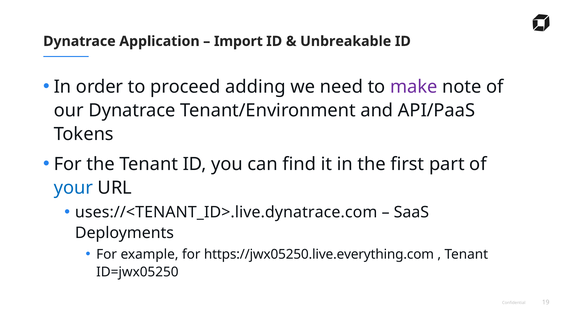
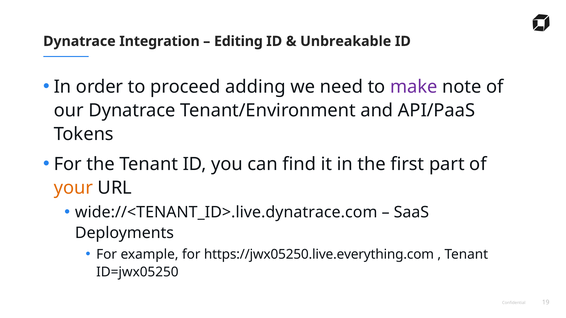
Application: Application -> Integration
Import: Import -> Editing
your colour: blue -> orange
uses://<TENANT_ID>.live.dynatrace.com: uses://<TENANT_ID>.live.dynatrace.com -> wide://<TENANT_ID>.live.dynatrace.com
